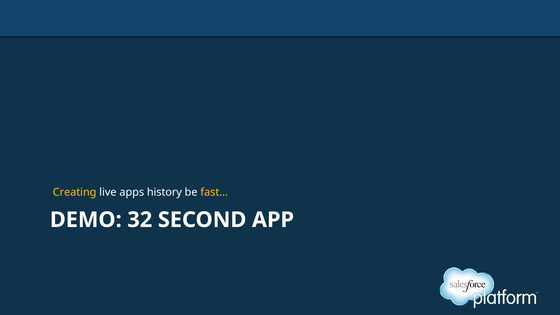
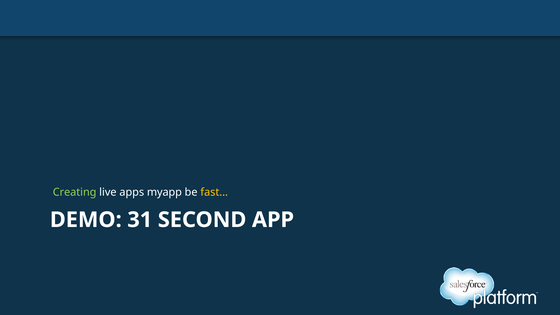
Creating colour: yellow -> light green
history: history -> myapp
32: 32 -> 31
